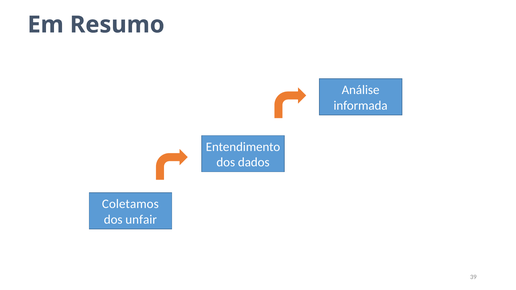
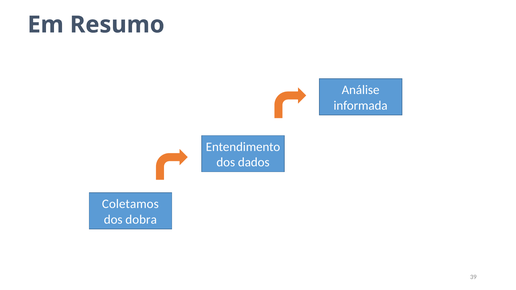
unfair: unfair -> dobra
